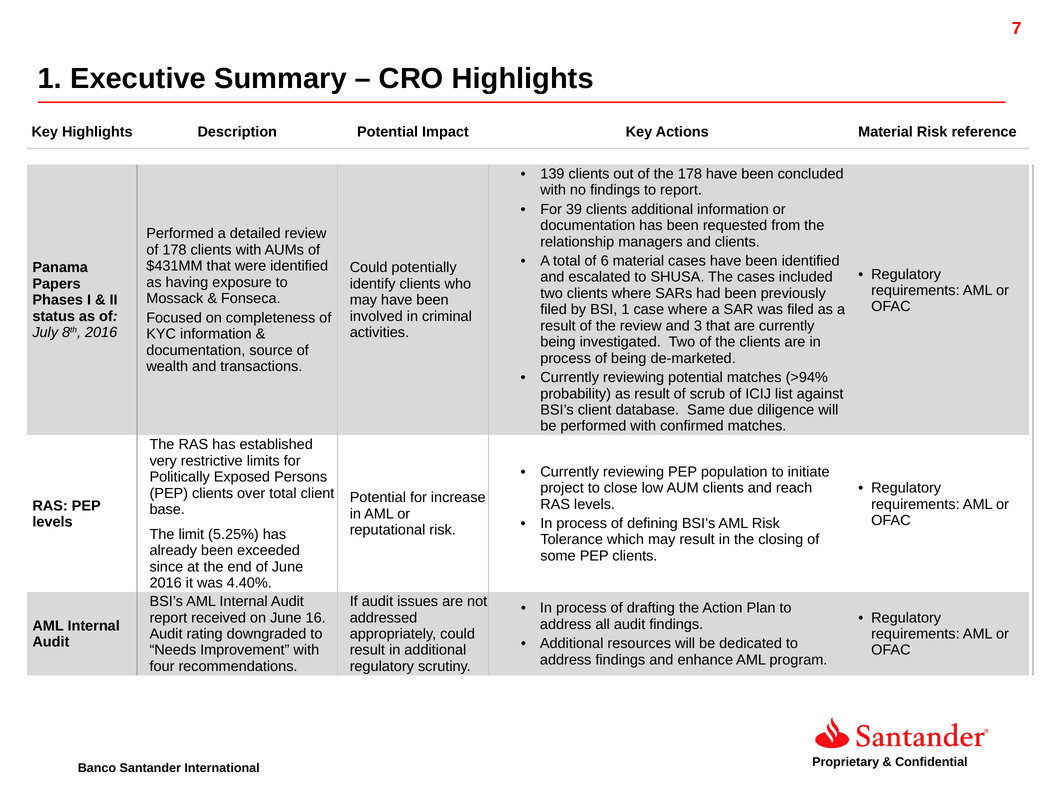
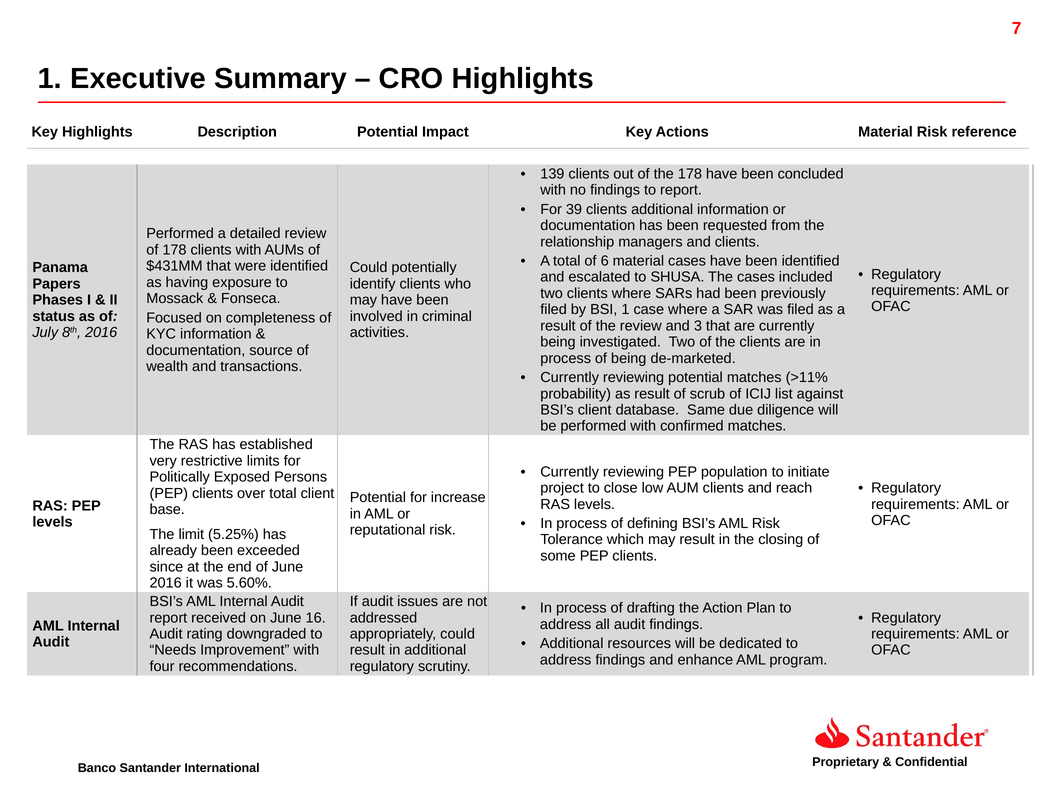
>94%: >94% -> >11%
4.40%: 4.40% -> 5.60%
